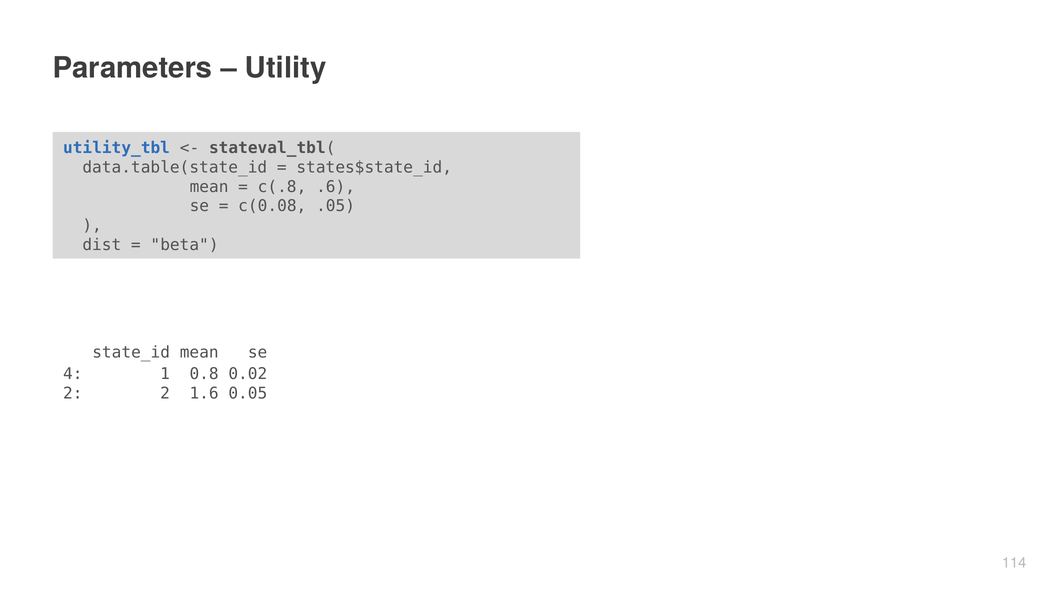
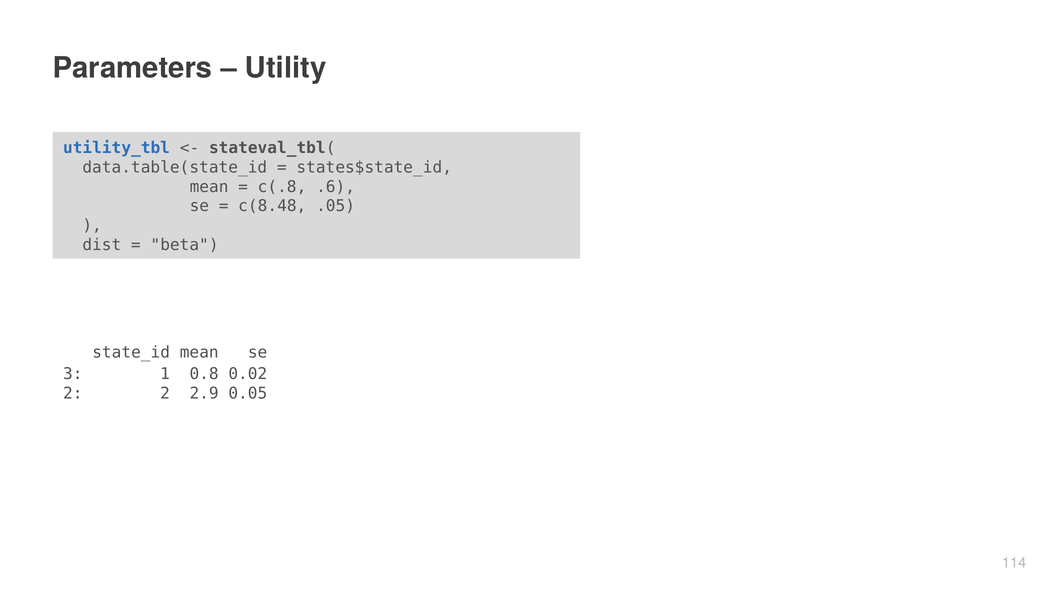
c(0.08: c(0.08 -> c(8.48
4: 4 -> 3
1.6: 1.6 -> 2.9
